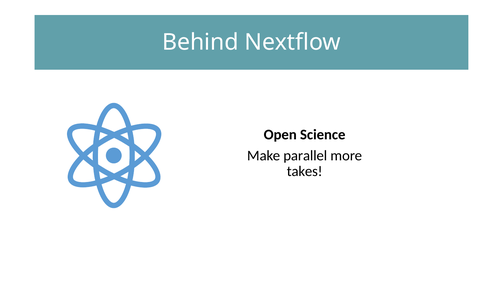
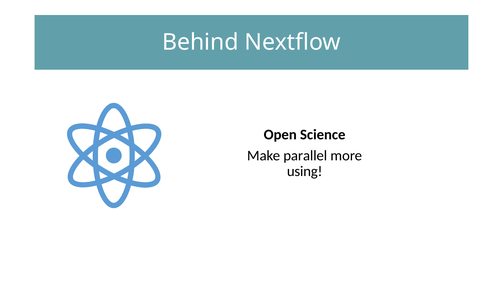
takes: takes -> using
